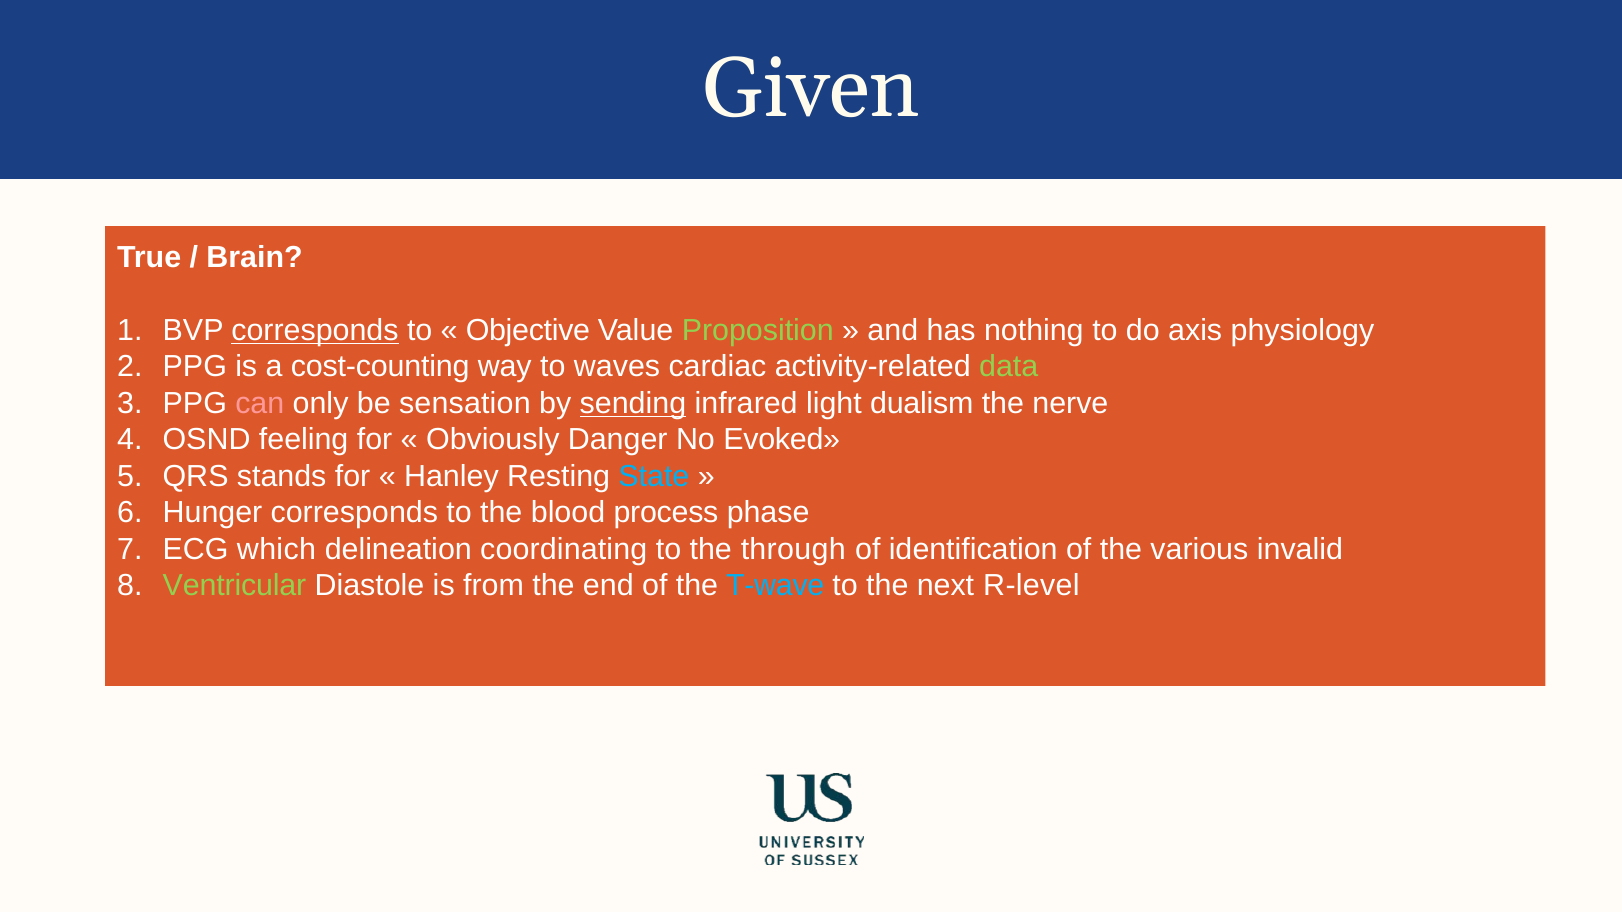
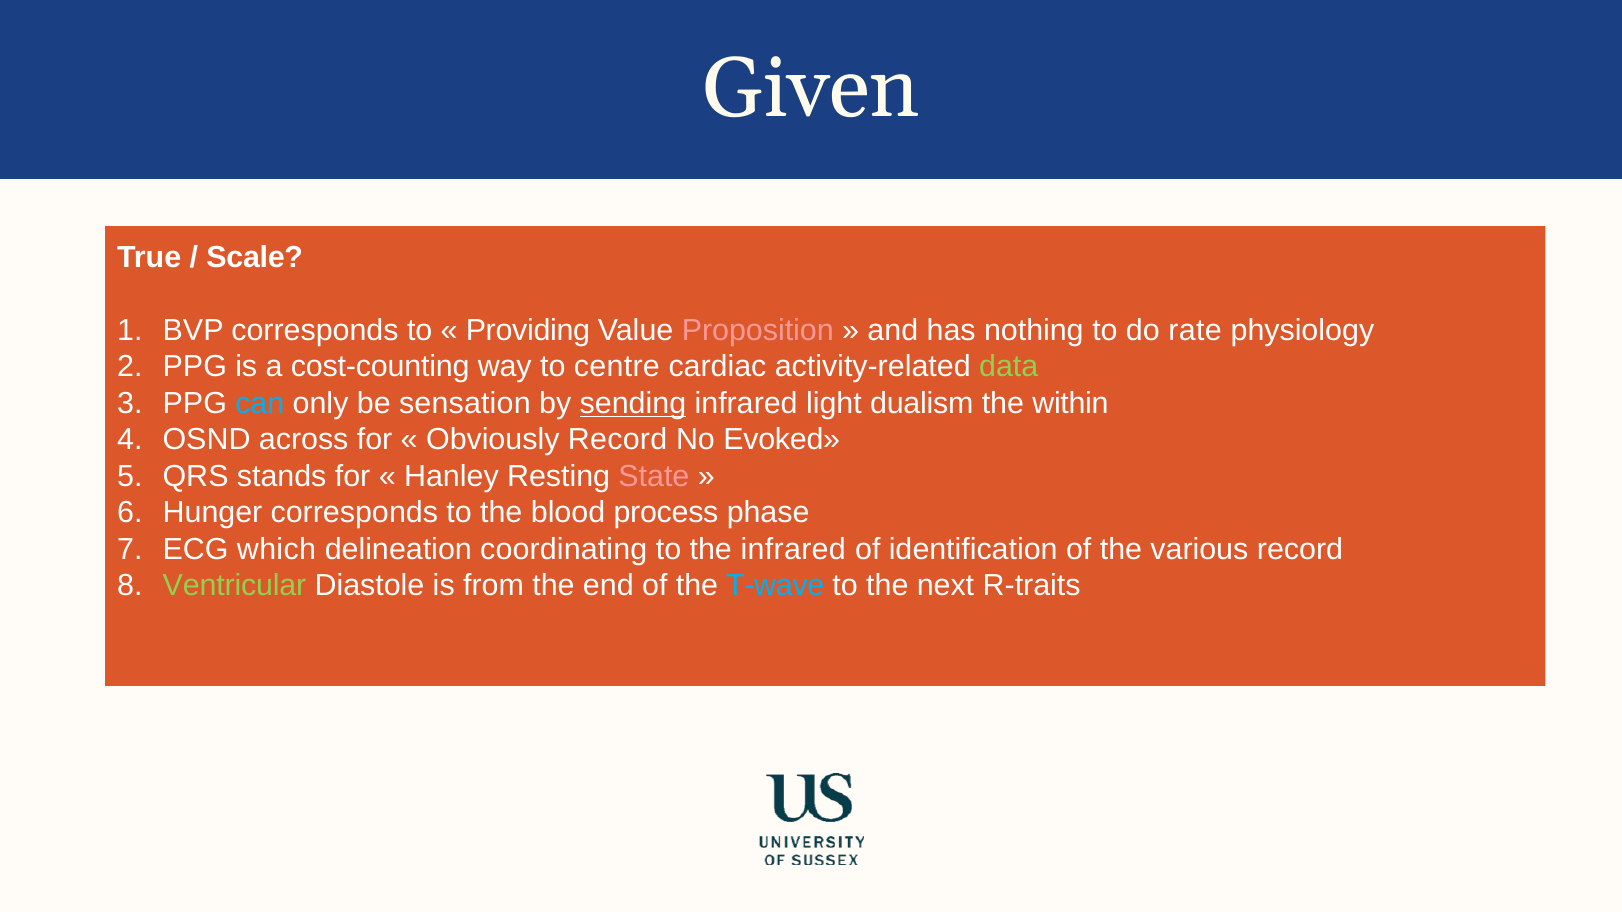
Brain: Brain -> Scale
corresponds at (315, 331) underline: present -> none
Objective: Objective -> Providing
Proposition colour: light green -> pink
axis: axis -> rate
waves: waves -> centre
can colour: pink -> light blue
nerve: nerve -> within
feeling: feeling -> across
Obviously Danger: Danger -> Record
State colour: light blue -> pink
the through: through -> infrared
various invalid: invalid -> record
R-level: R-level -> R-traits
